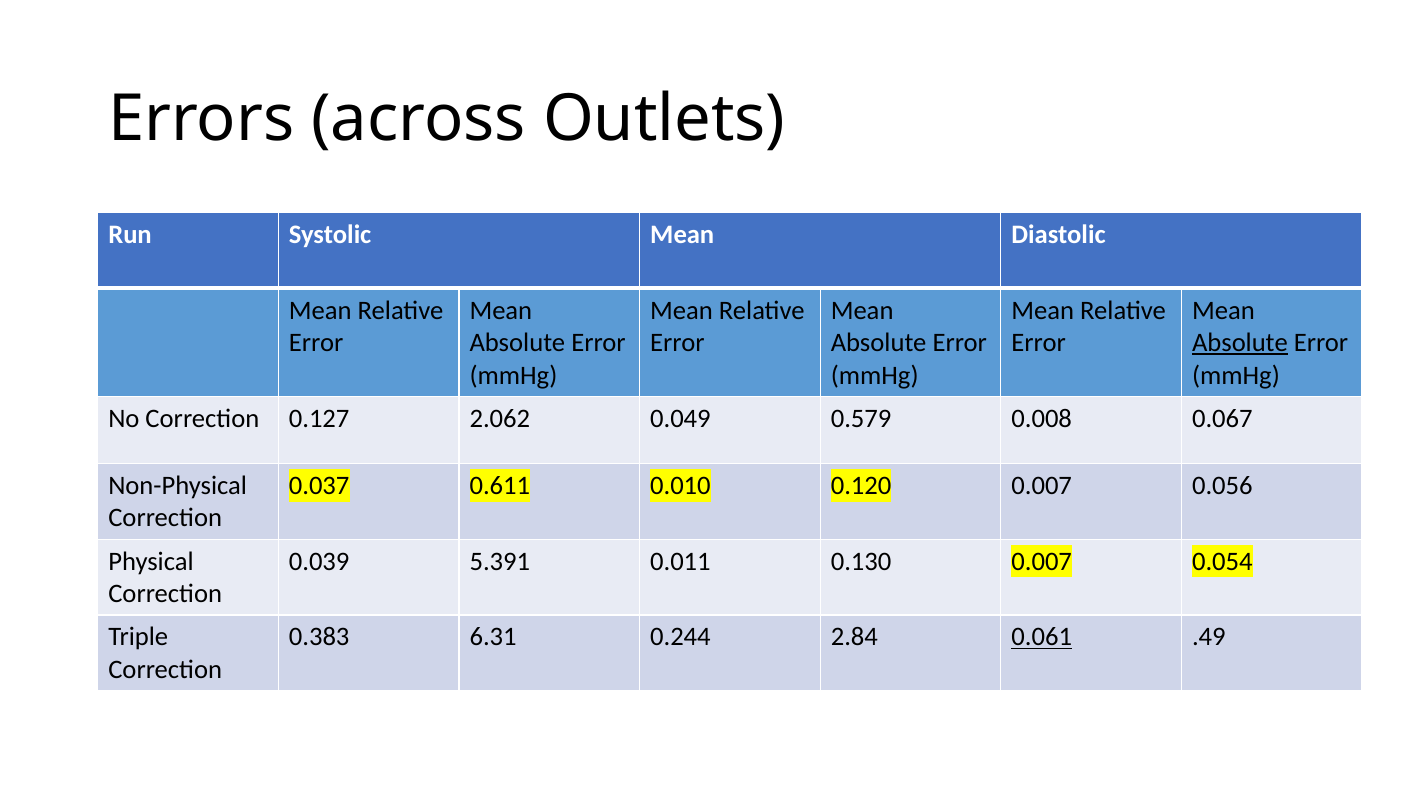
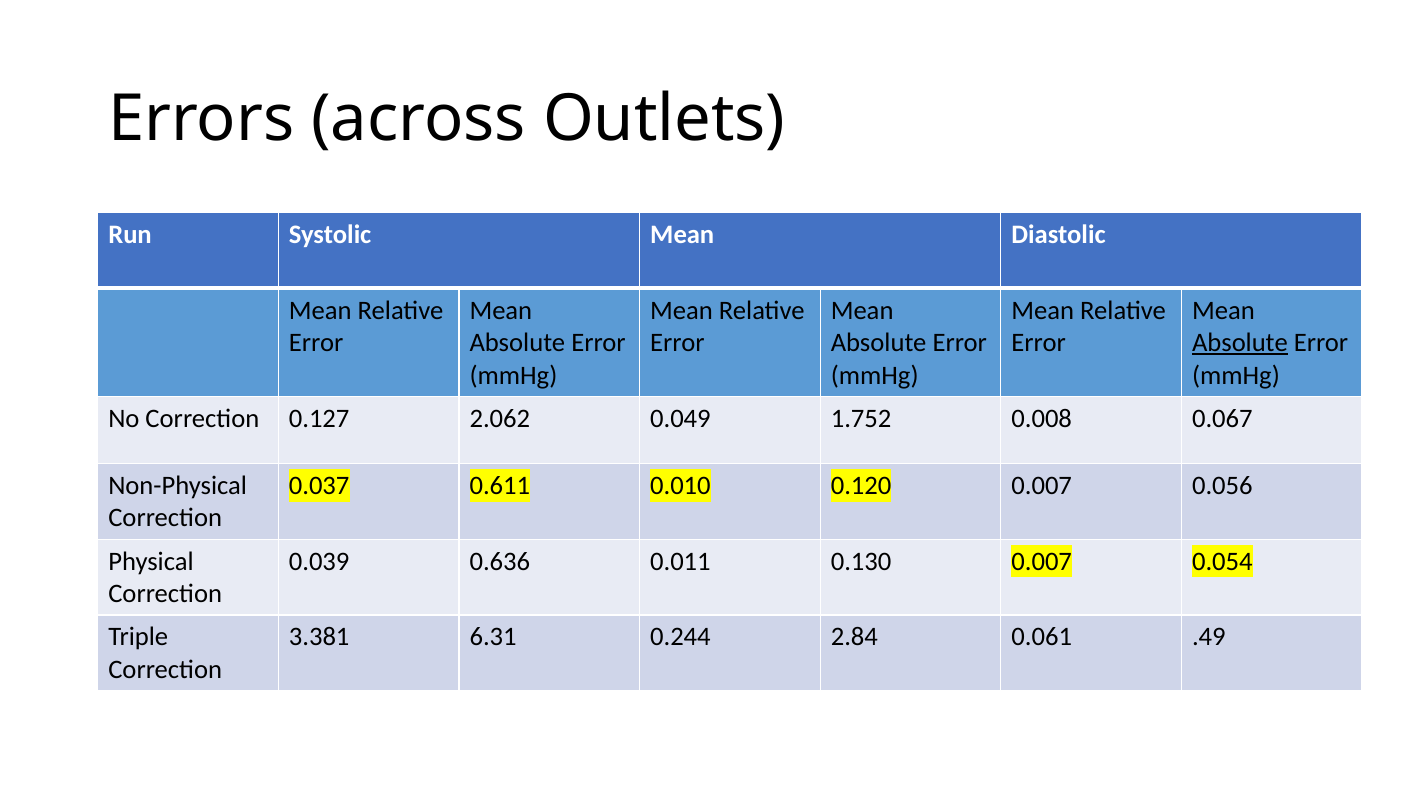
0.579: 0.579 -> 1.752
5.391: 5.391 -> 0.636
0.383: 0.383 -> 3.381
0.061 underline: present -> none
